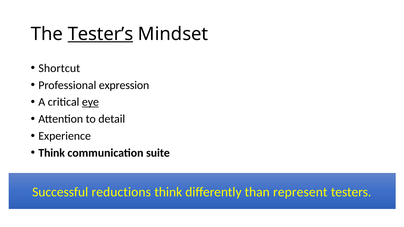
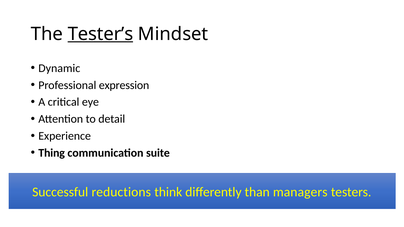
Shortcut: Shortcut -> Dynamic
eye underline: present -> none
Think at (52, 153): Think -> Thing
represent: represent -> managers
